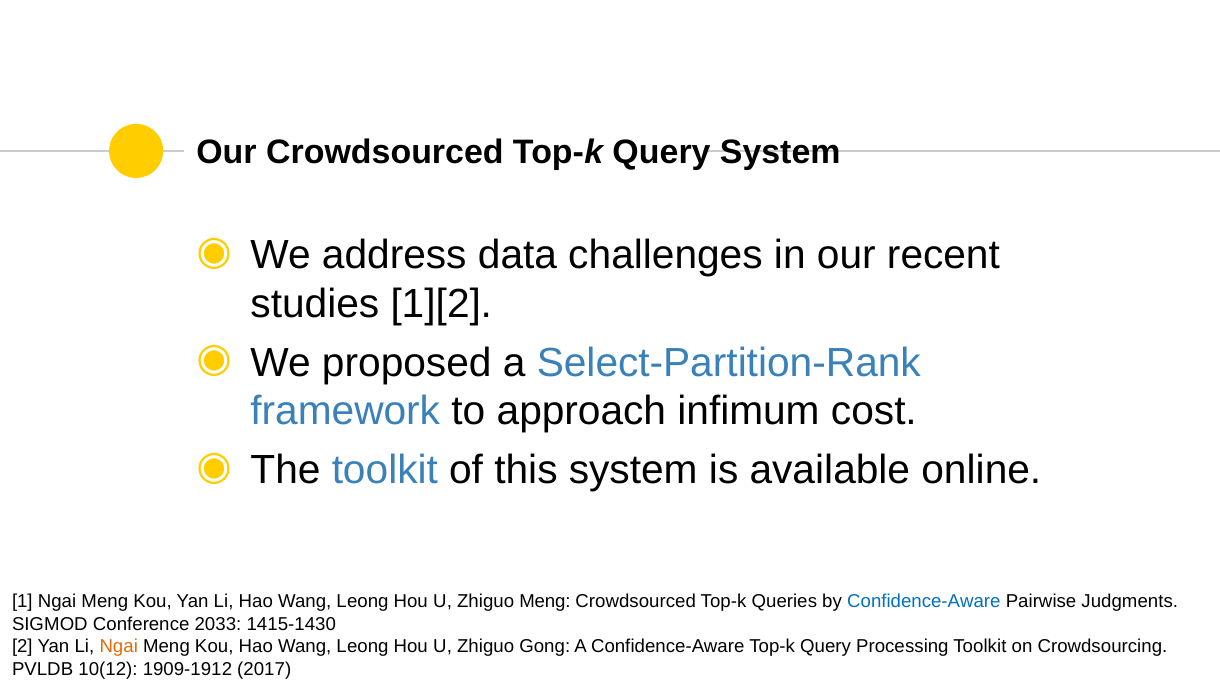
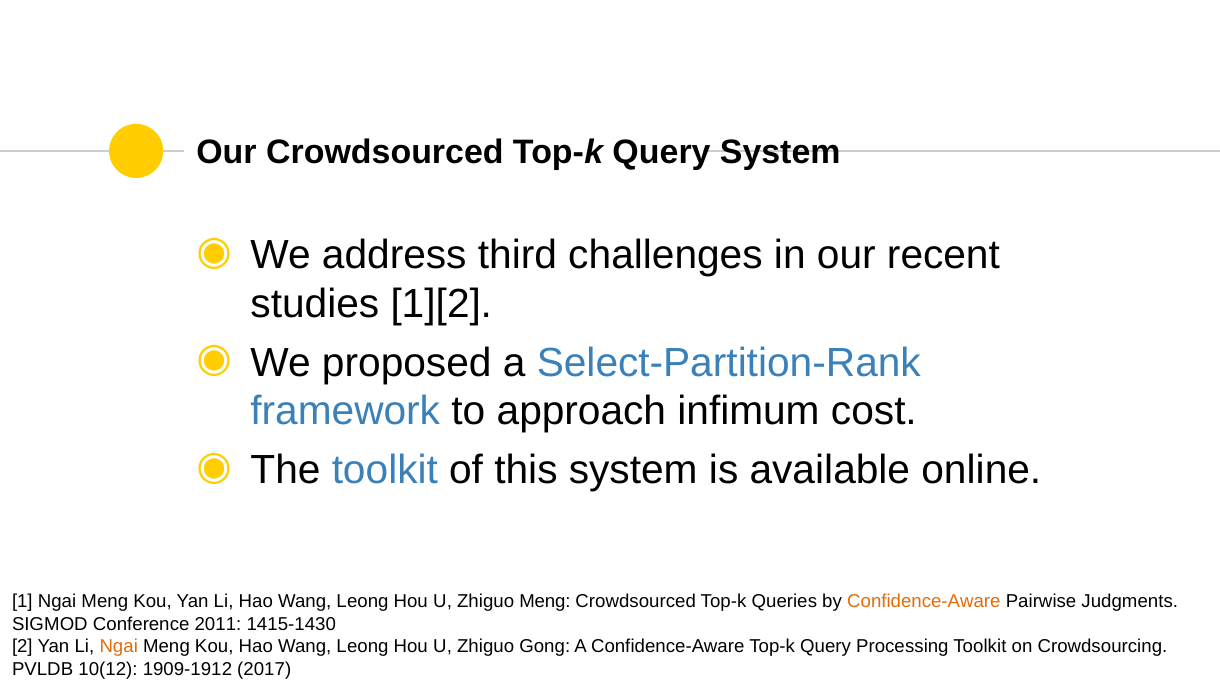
data: data -> third
Confidence-Aware at (924, 602) colour: blue -> orange
2033: 2033 -> 2011
